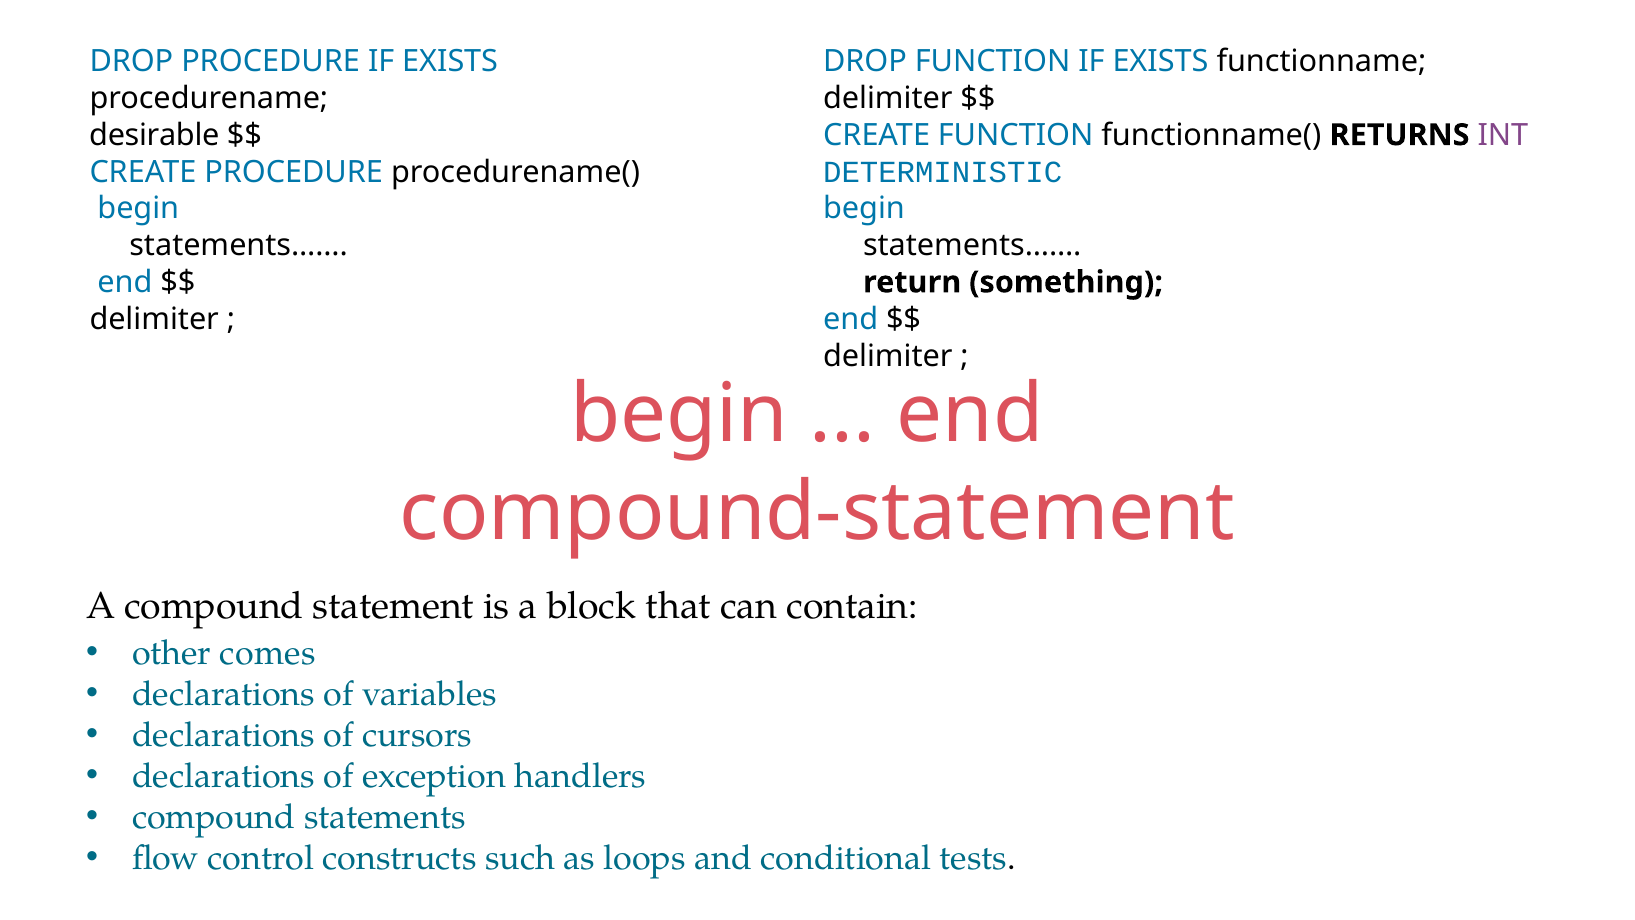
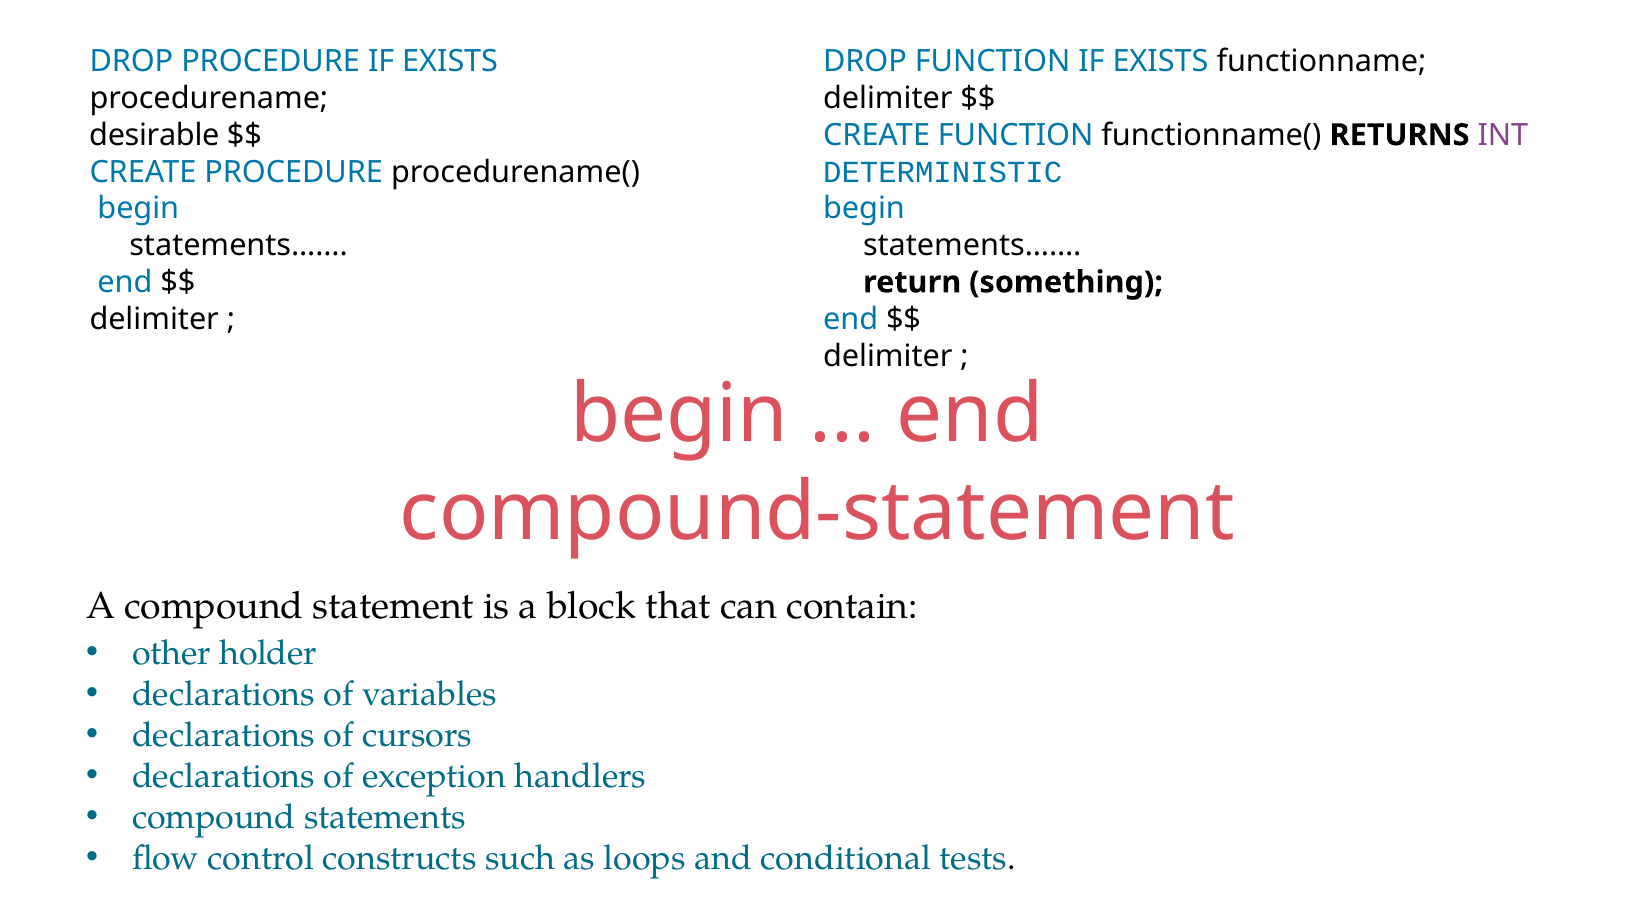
comes: comes -> holder
